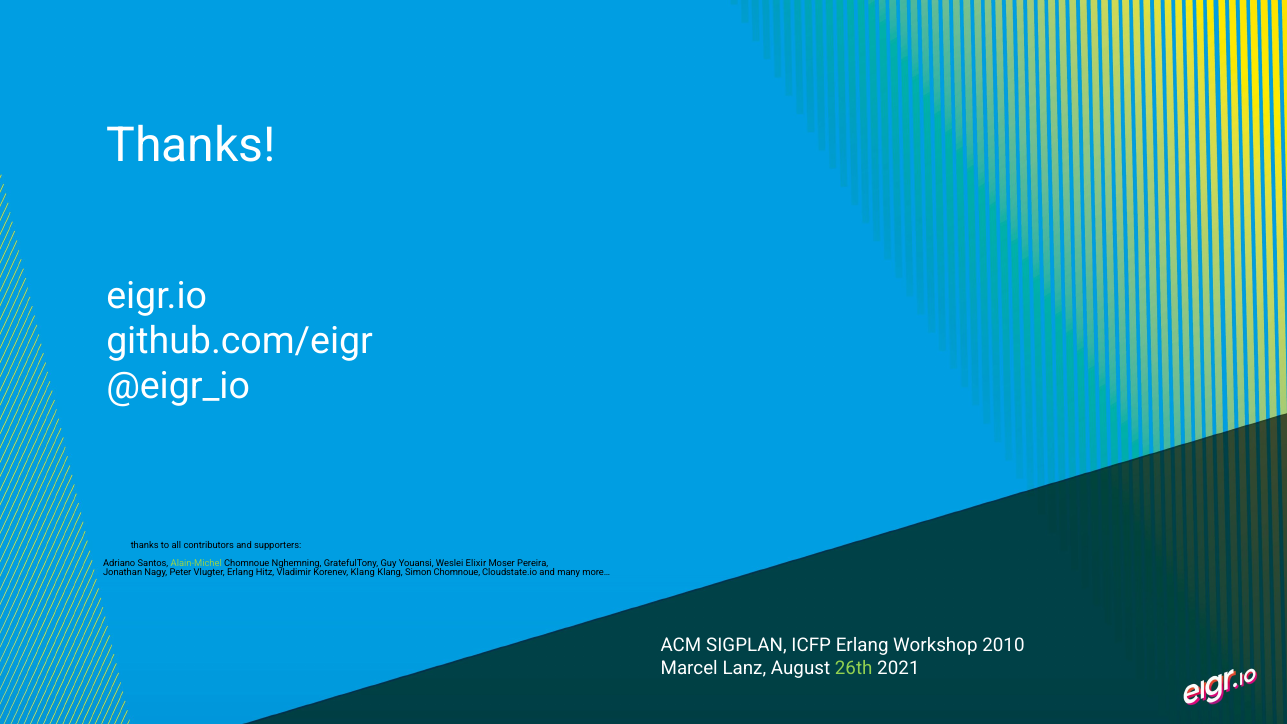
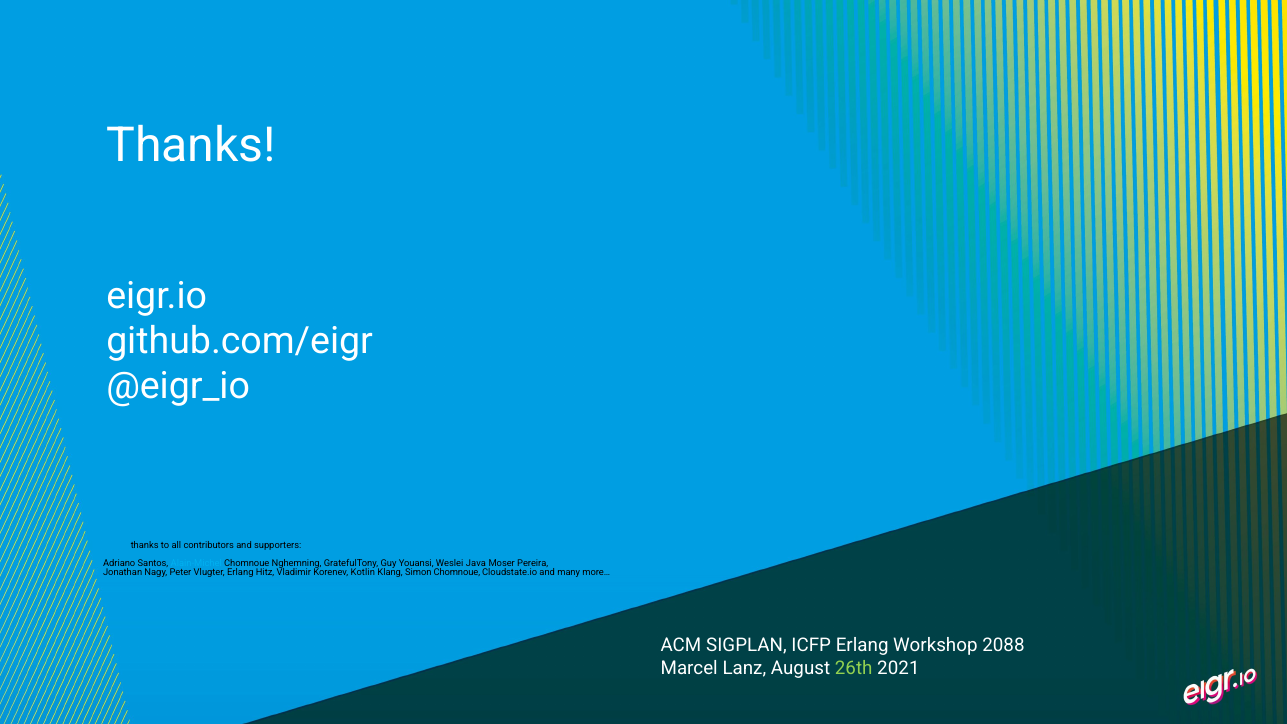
Alain-Michel colour: light green -> light blue
Elixir: Elixir -> Java
Korenev Klang: Klang -> Kotlin
2010: 2010 -> 2088
